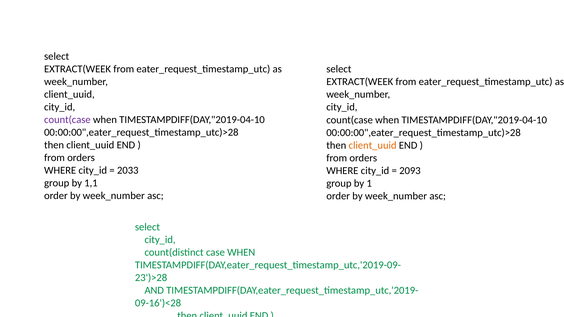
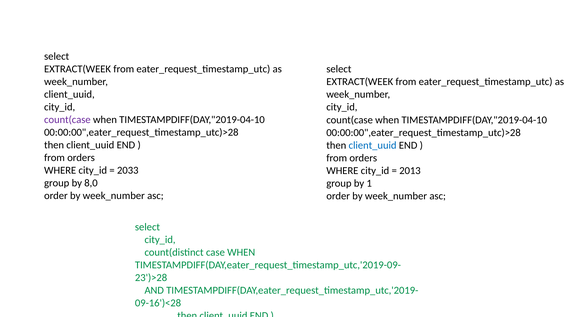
client_uuid at (373, 145) colour: orange -> blue
2093: 2093 -> 2013
1,1: 1,1 -> 8,0
